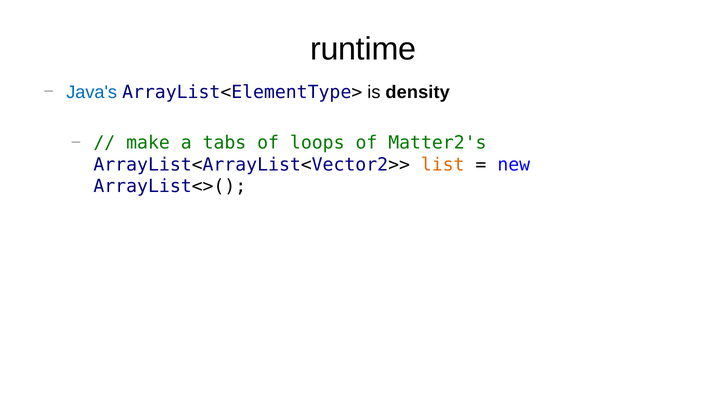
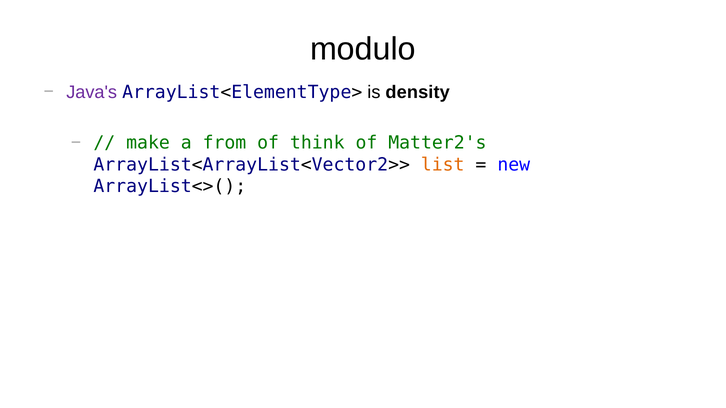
runtime: runtime -> modulo
Java's colour: blue -> purple
tabs: tabs -> from
loops: loops -> think
